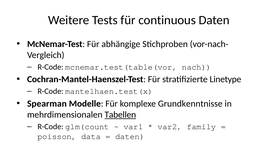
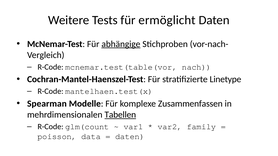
continuous: continuous -> ermöglicht
abhängige underline: none -> present
Grundkenntnisse: Grundkenntnisse -> Zusammenfassen
